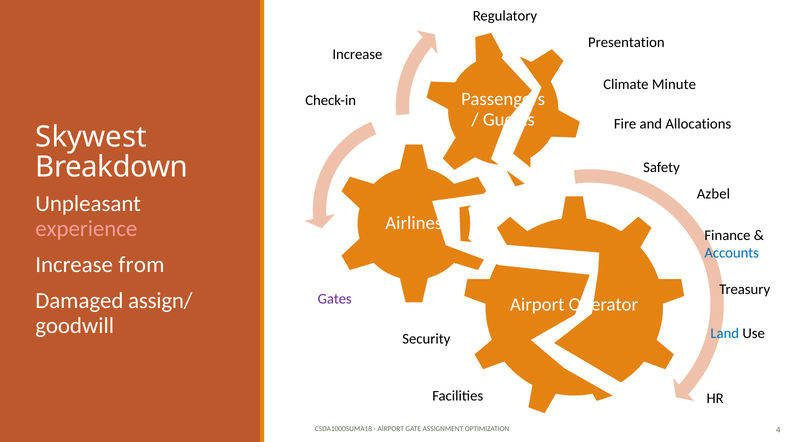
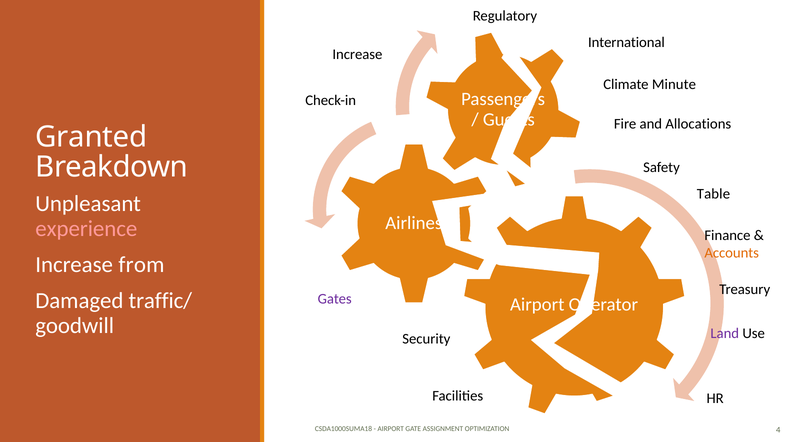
Presentation: Presentation -> International
Skywest: Skywest -> Granted
Azbel: Azbel -> Table
Accounts colour: blue -> orange
assign/: assign/ -> traffic/
Land colour: blue -> purple
